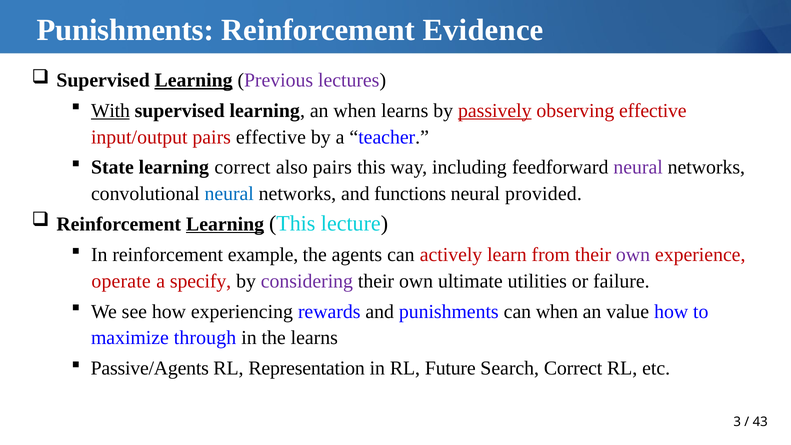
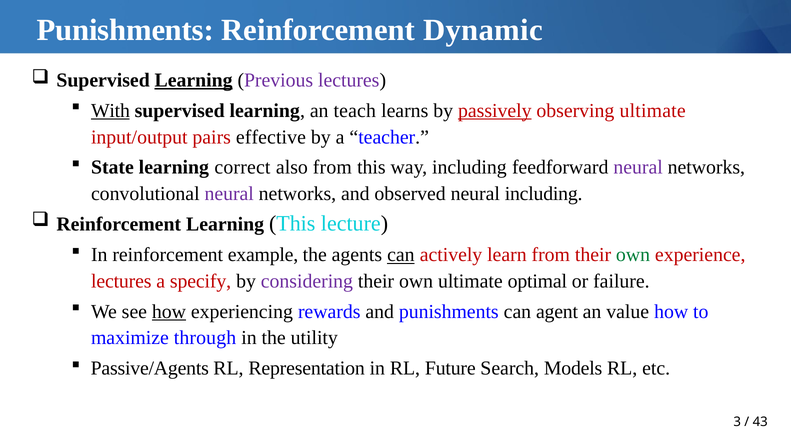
Evidence: Evidence -> Dynamic
an when: when -> teach
observing effective: effective -> ultimate
also pairs: pairs -> from
neural at (229, 194) colour: blue -> purple
functions: functions -> observed
neural provided: provided -> including
Learning at (225, 224) underline: present -> none
can at (401, 255) underline: none -> present
own at (633, 255) colour: purple -> green
operate at (121, 281): operate -> lectures
utilities: utilities -> optimal
how at (169, 312) underline: none -> present
can when: when -> agent
the learns: learns -> utility
Search Correct: Correct -> Models
